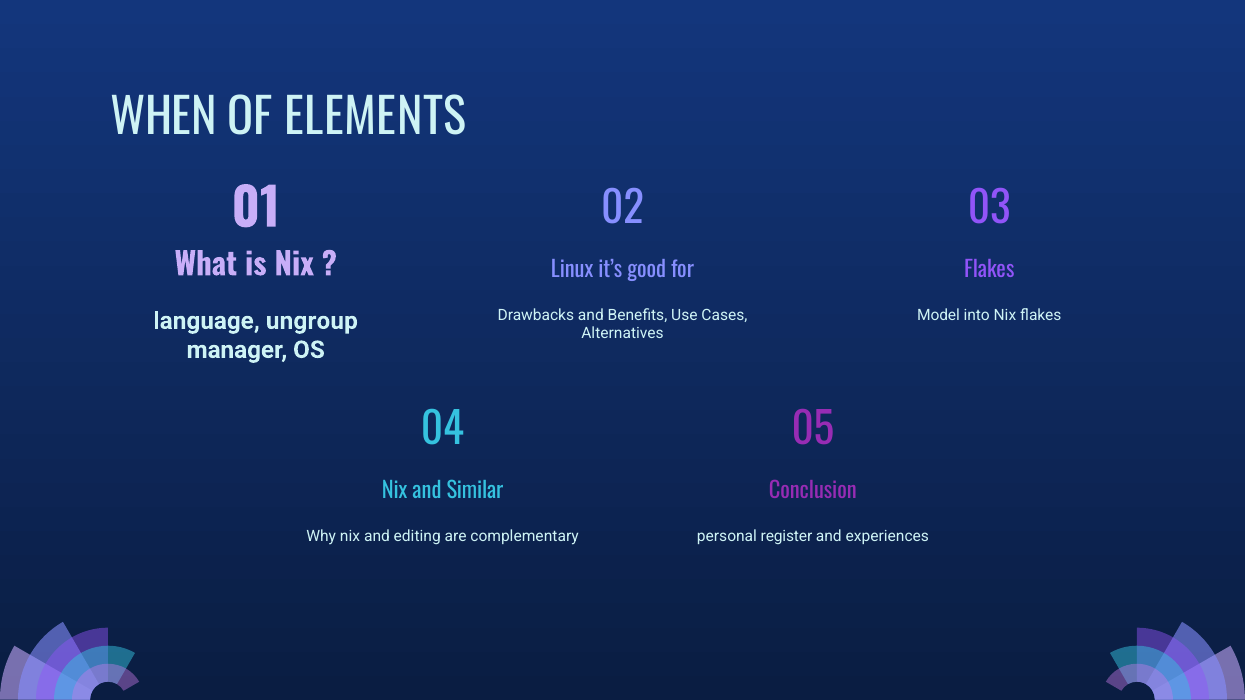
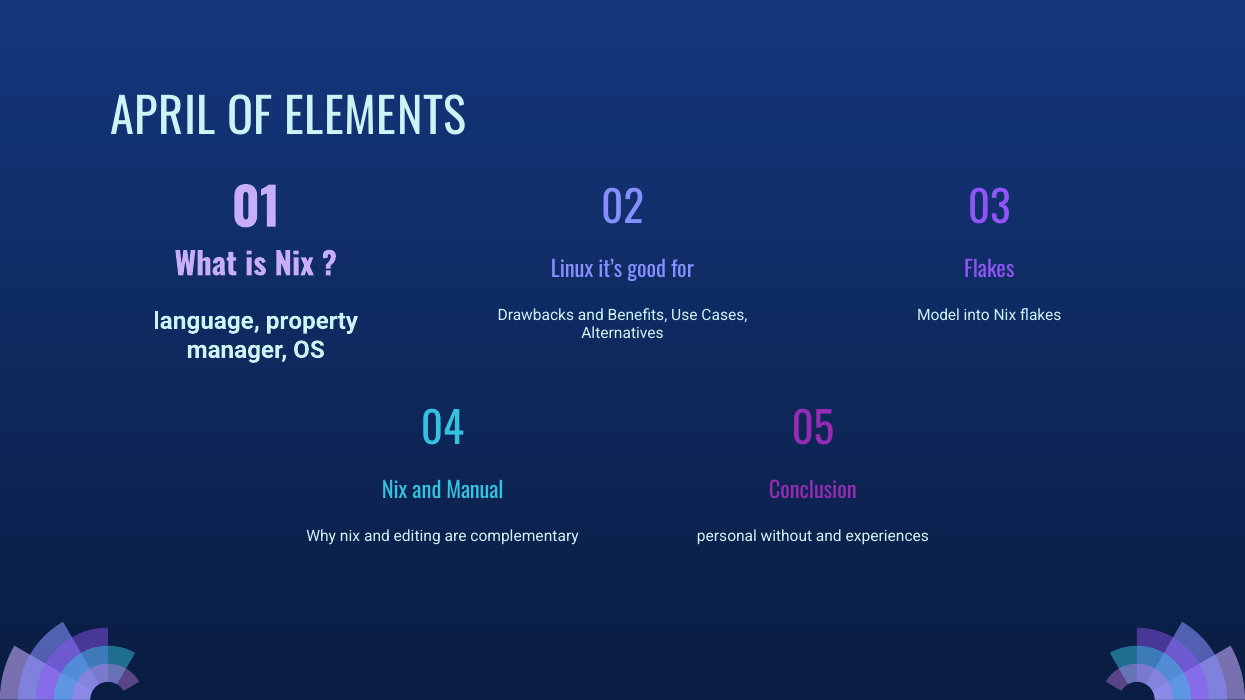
WHEN: WHEN -> APRIL
ungroup: ungroup -> property
Similar: Similar -> Manual
register: register -> without
